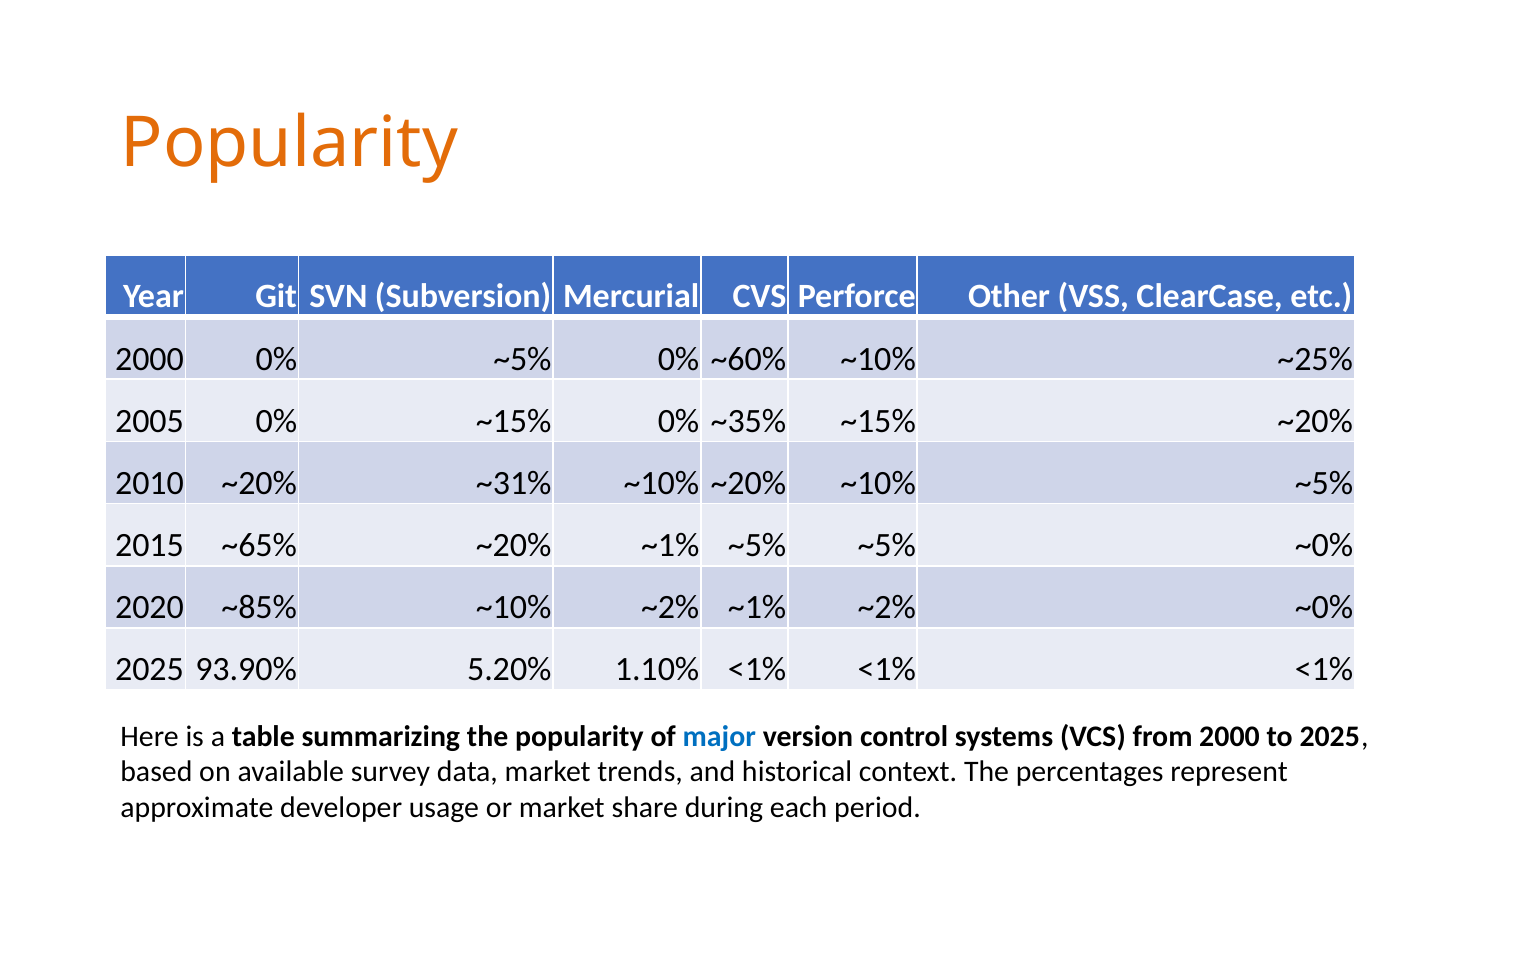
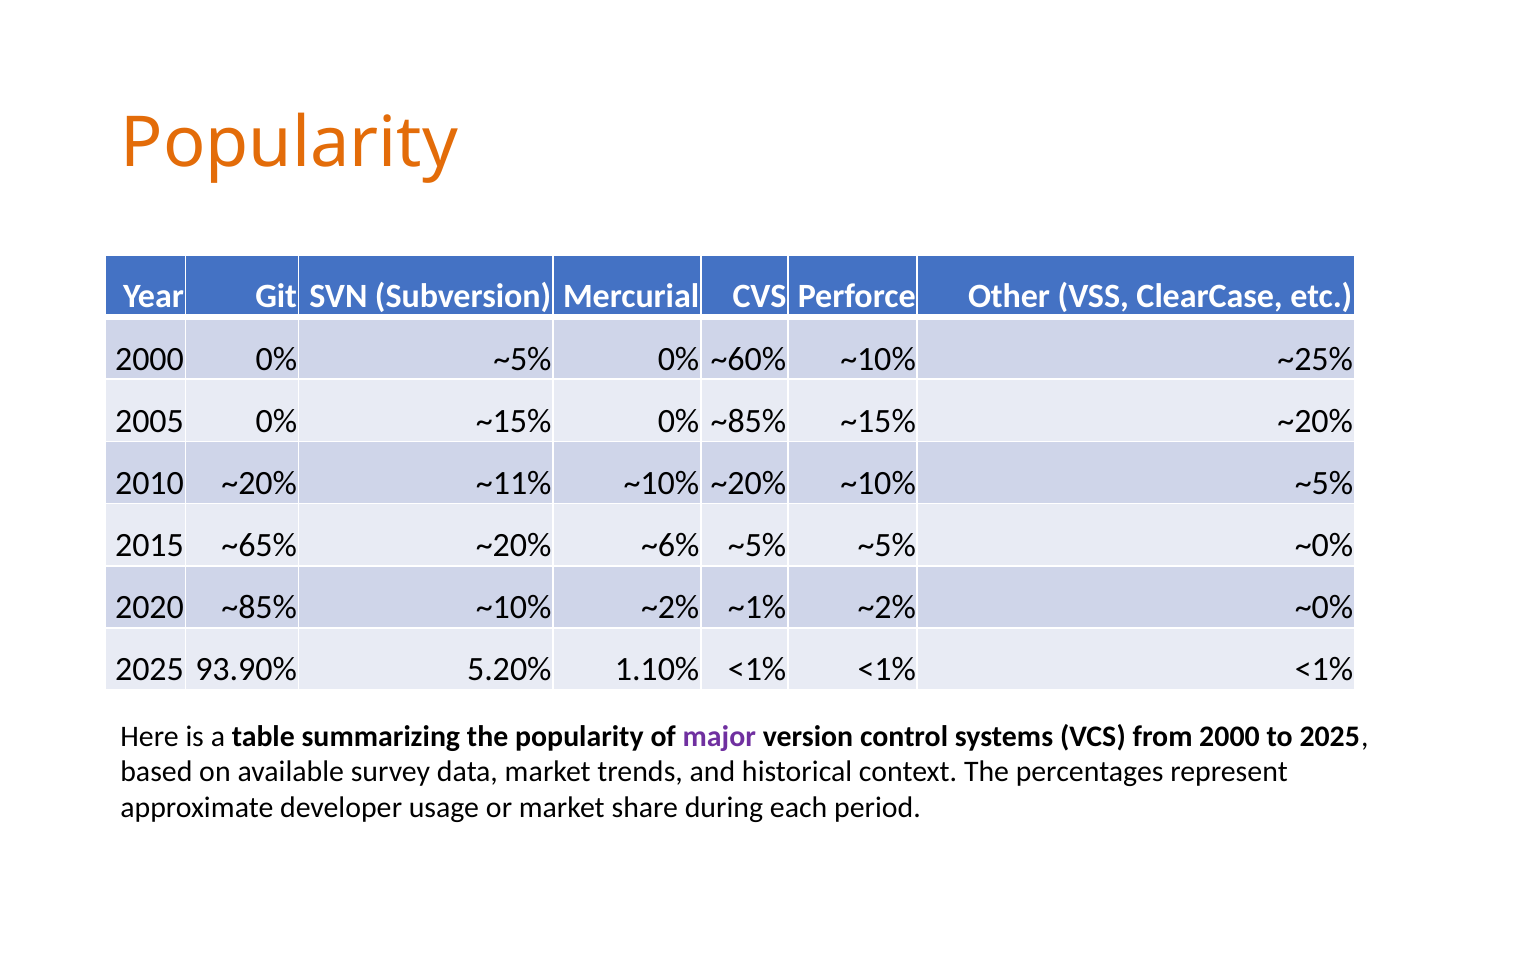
0% ~35%: ~35% -> ~85%
~31%: ~31% -> ~11%
~20% ~1%: ~1% -> ~6%
major colour: blue -> purple
